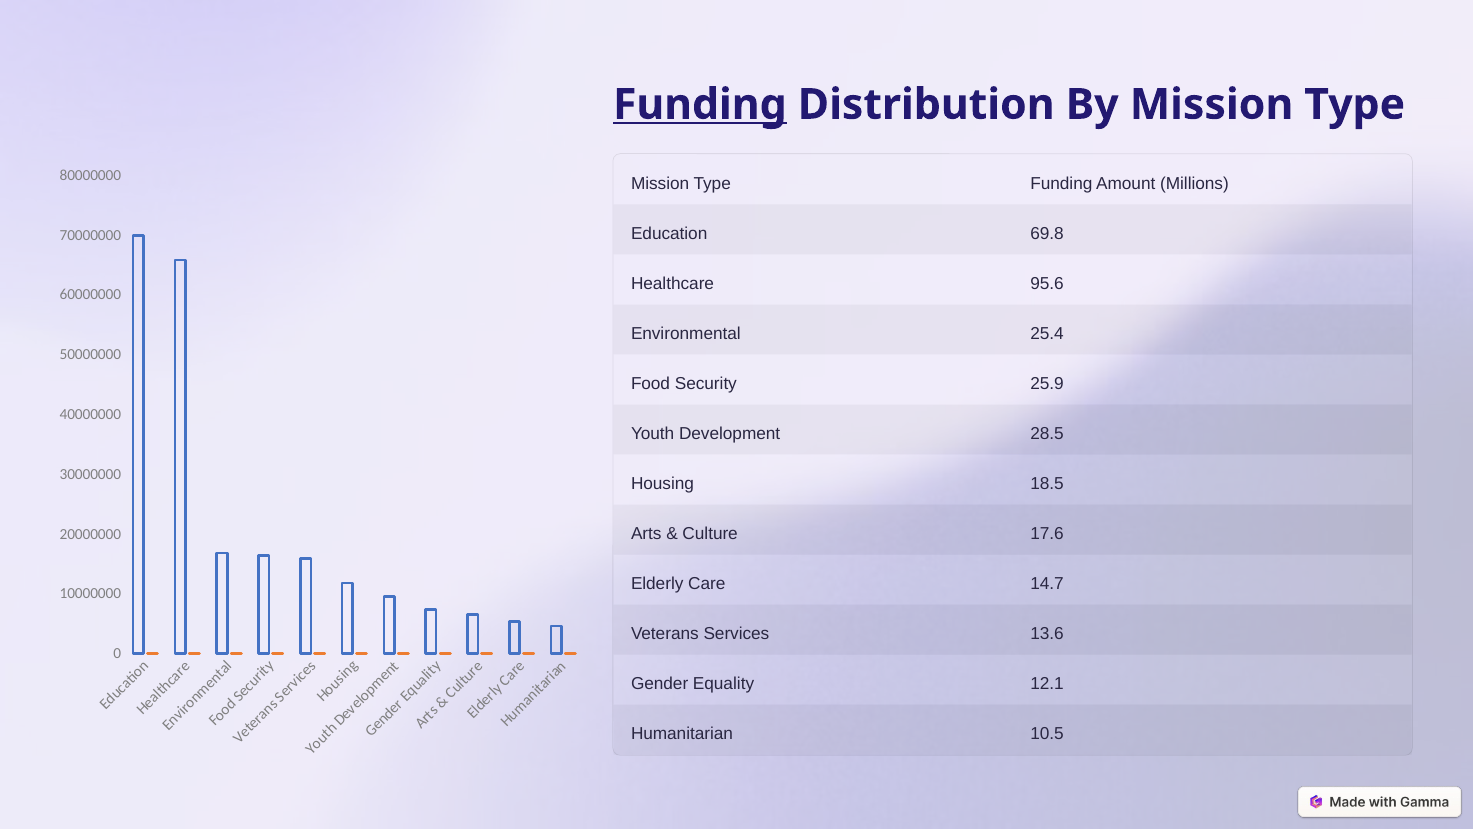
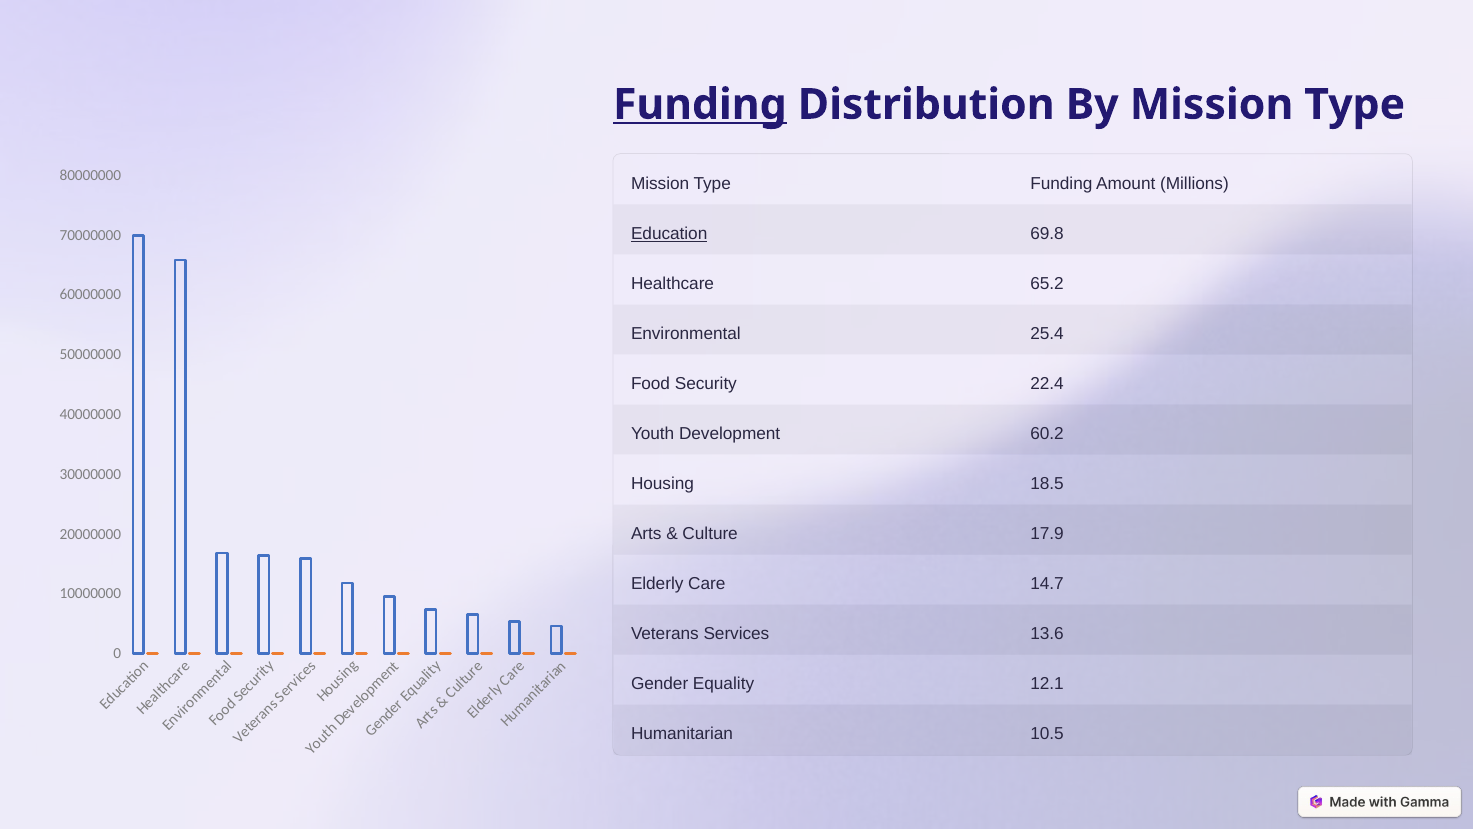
Education underline: none -> present
95.6: 95.6 -> 65.2
25.9: 25.9 -> 22.4
28.5: 28.5 -> 60.2
17.6: 17.6 -> 17.9
